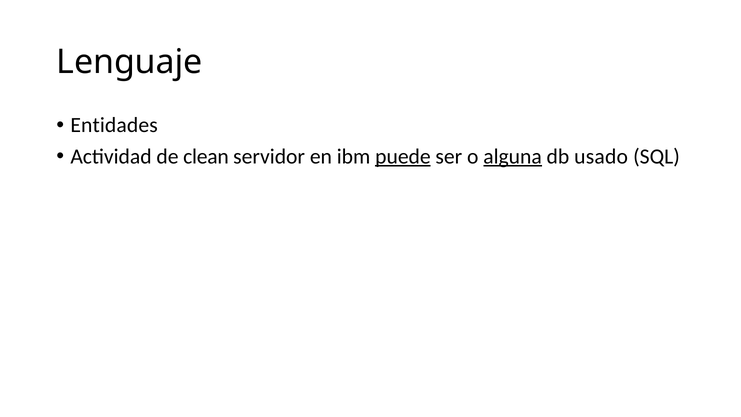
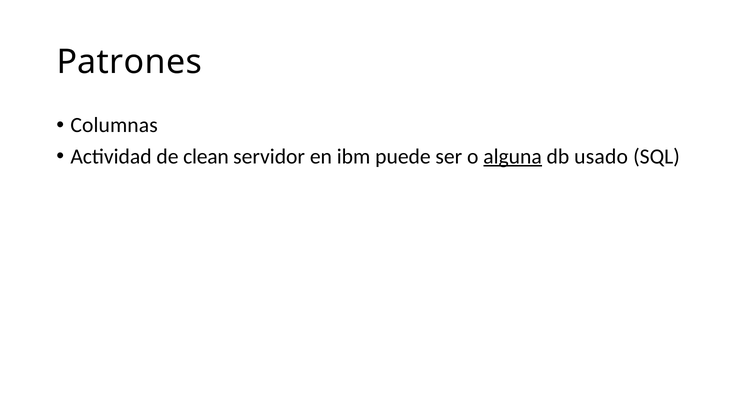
Lenguaje: Lenguaje -> Patrones
Entidades: Entidades -> Columnas
puede underline: present -> none
